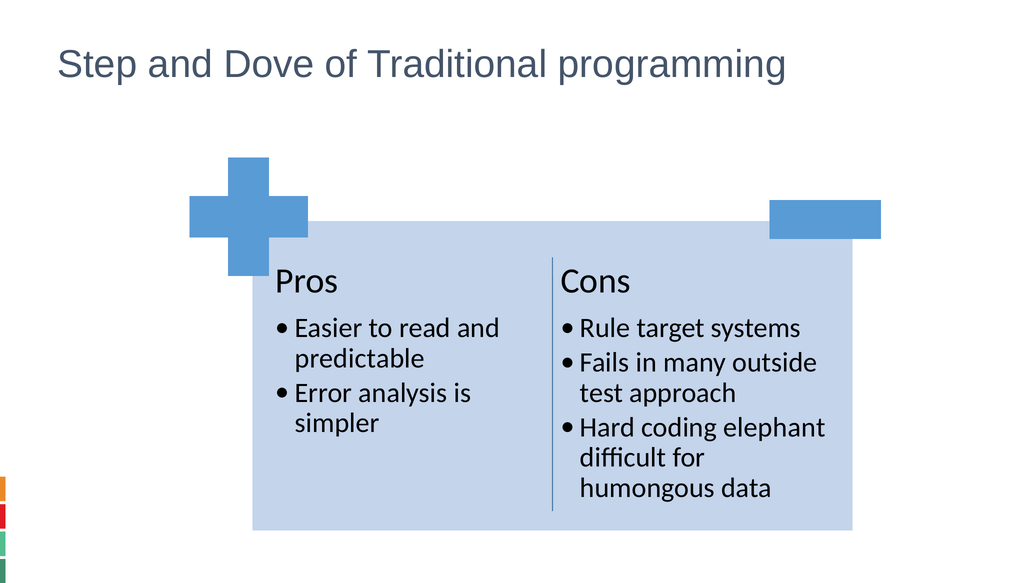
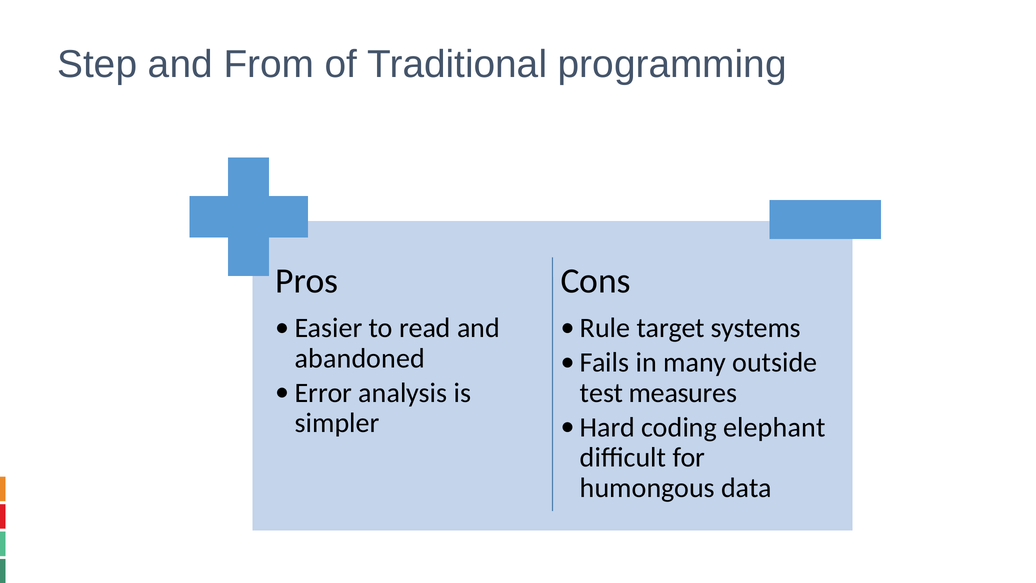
Dove: Dove -> From
predictable: predictable -> abandoned
approach: approach -> measures
